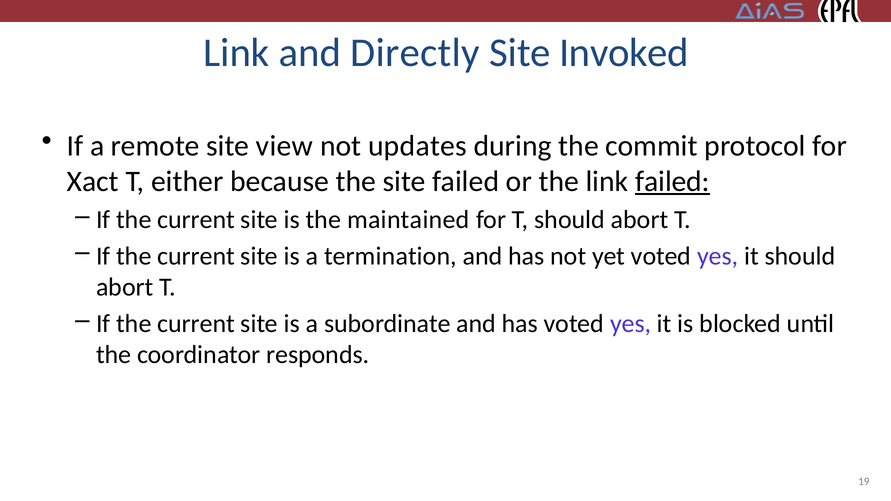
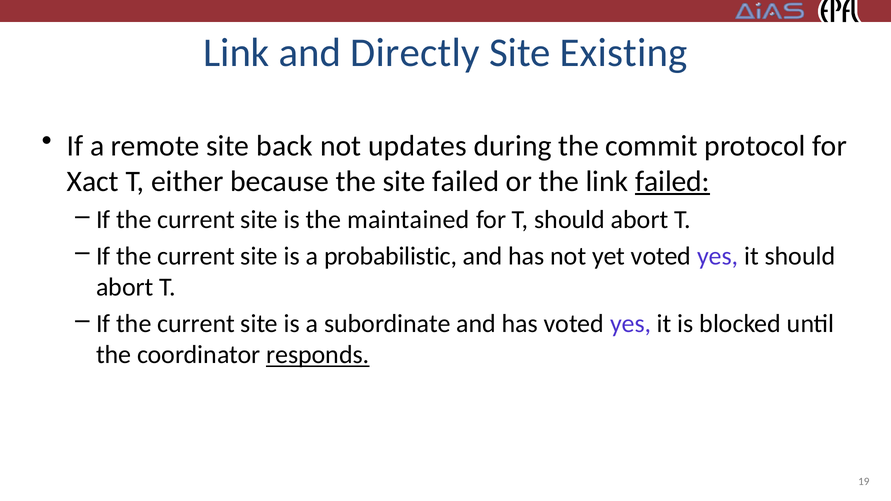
Invoked: Invoked -> Existing
view: view -> back
termination: termination -> probabilistic
responds underline: none -> present
